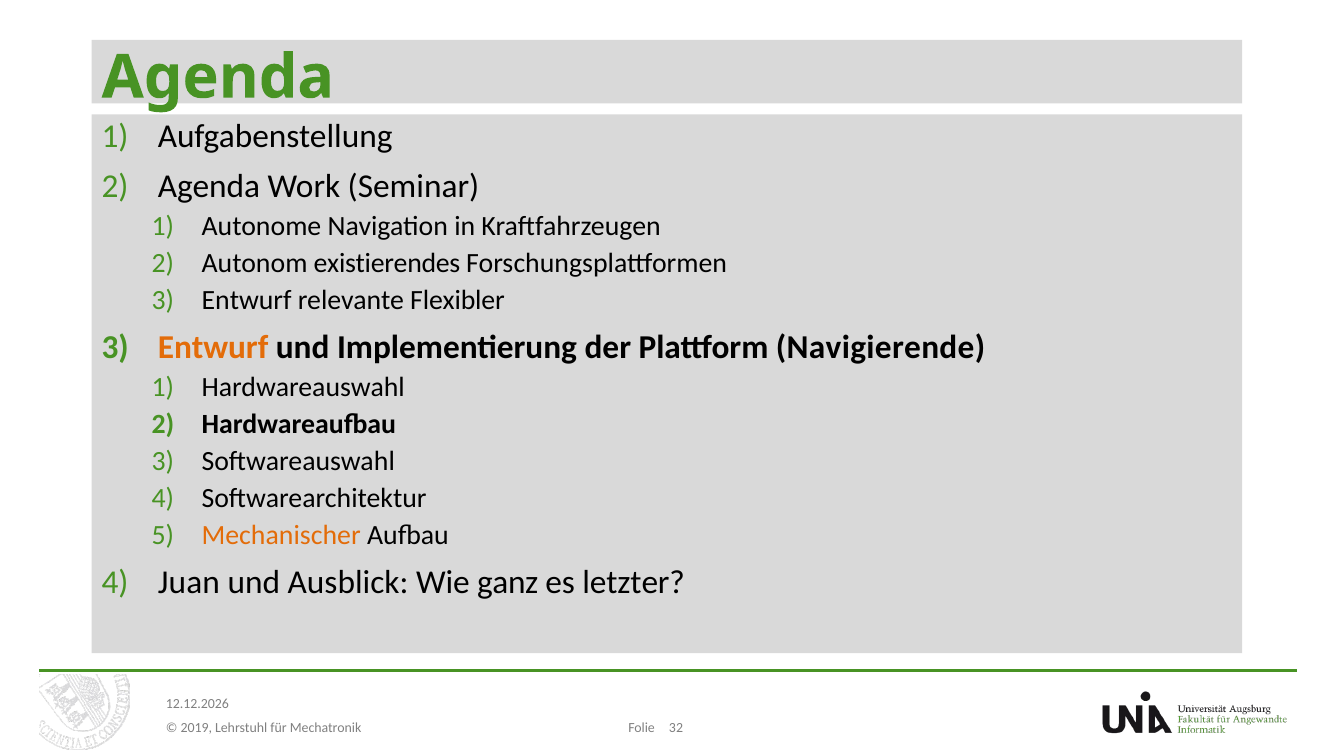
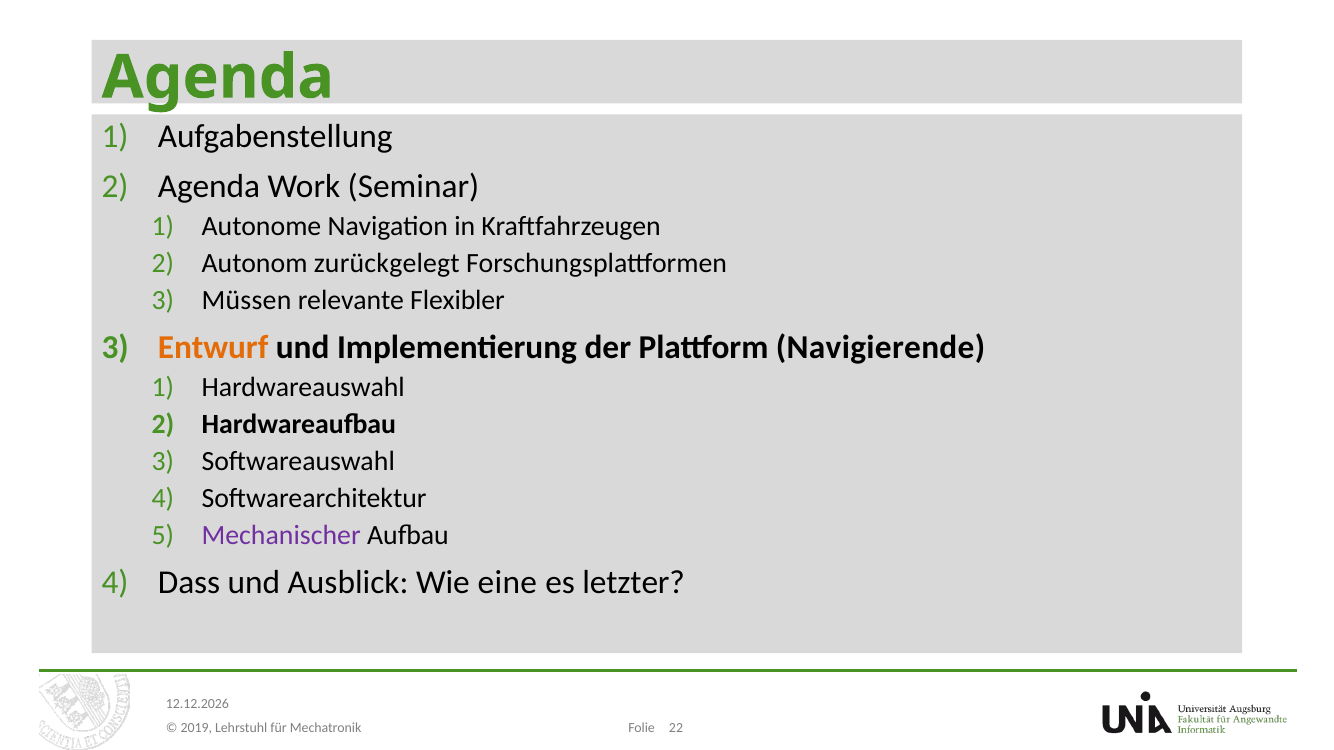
existierendes: existierendes -> zurückgelegt
Entwurf at (247, 301): Entwurf -> Müssen
Mechanischer colour: orange -> purple
Juan: Juan -> Dass
ganz: ganz -> eine
32: 32 -> 22
